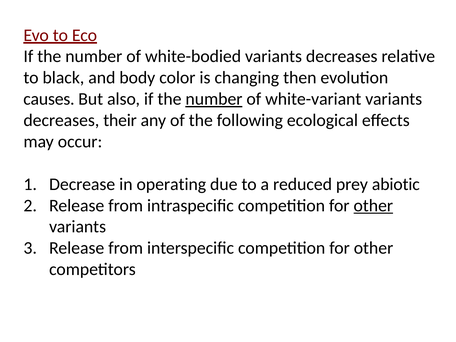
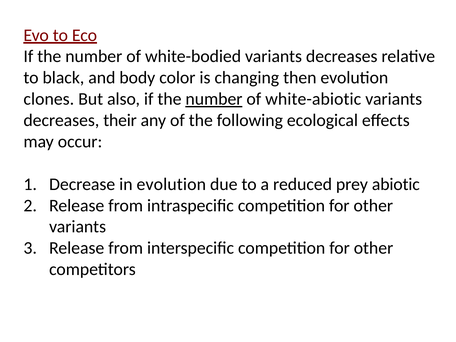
causes: causes -> clones
white-variant: white-variant -> white-abiotic
in operating: operating -> evolution
other at (373, 206) underline: present -> none
